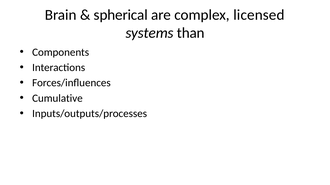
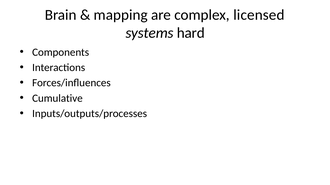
spherical: spherical -> mapping
than: than -> hard
